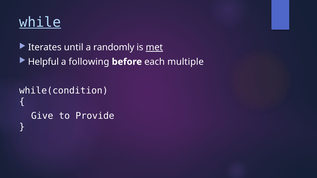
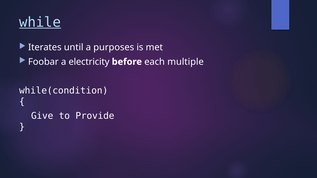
randomly: randomly -> purposes
met underline: present -> none
Helpful: Helpful -> Foobar
following: following -> electricity
